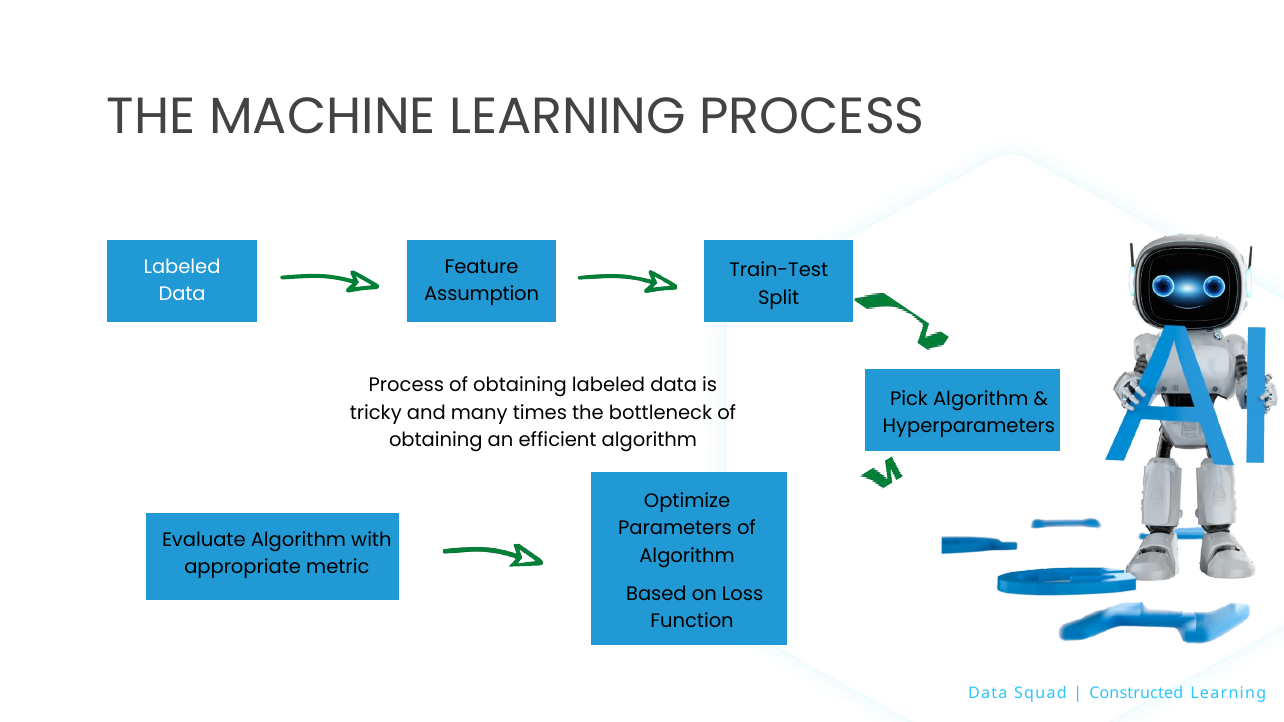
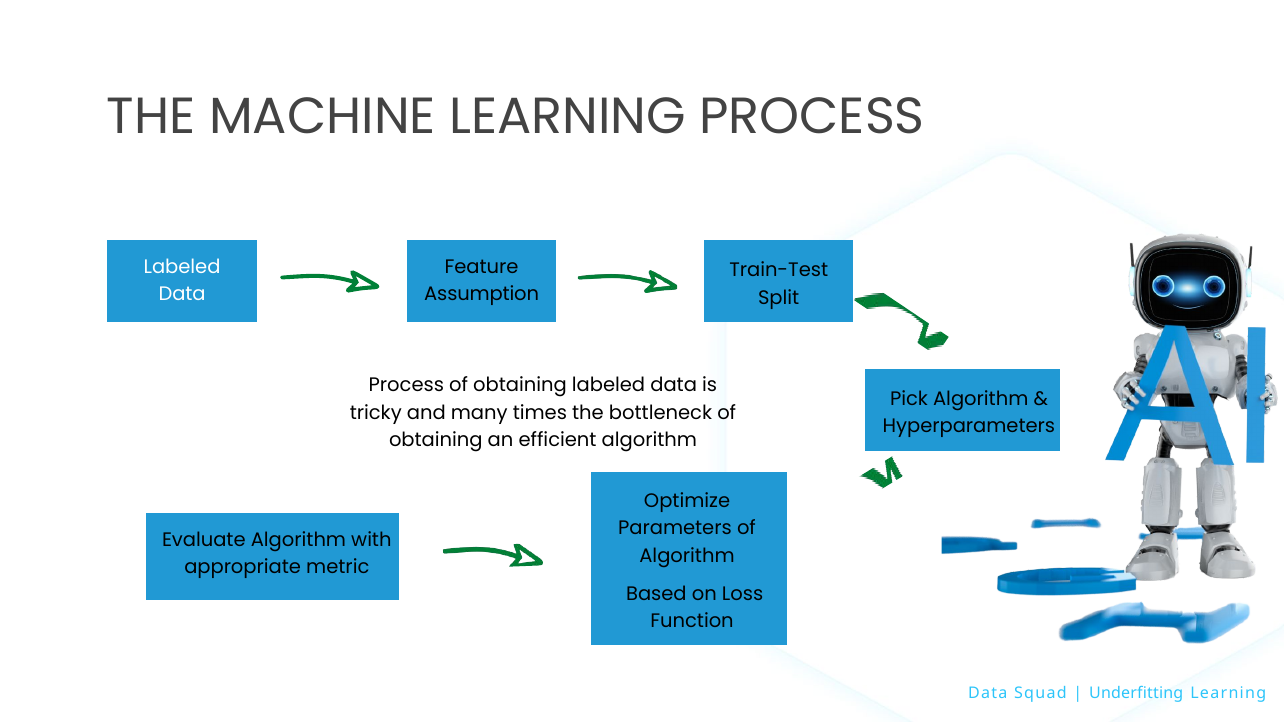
Constructed: Constructed -> Underfitting
